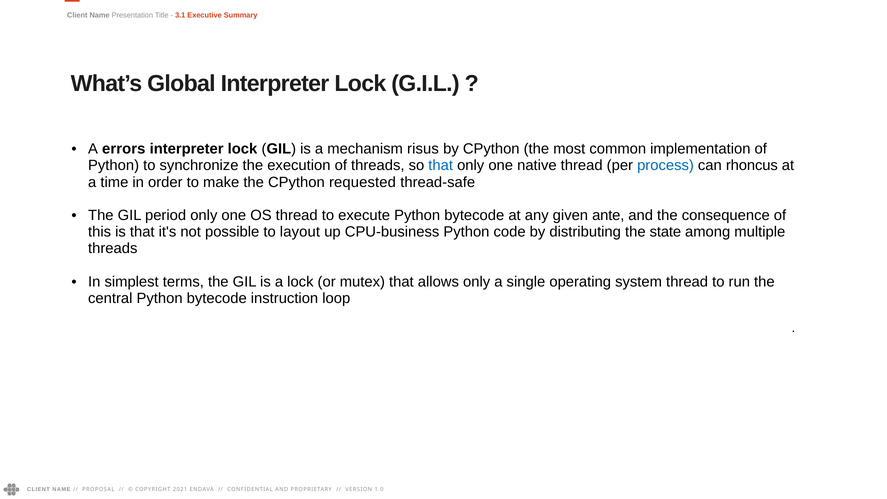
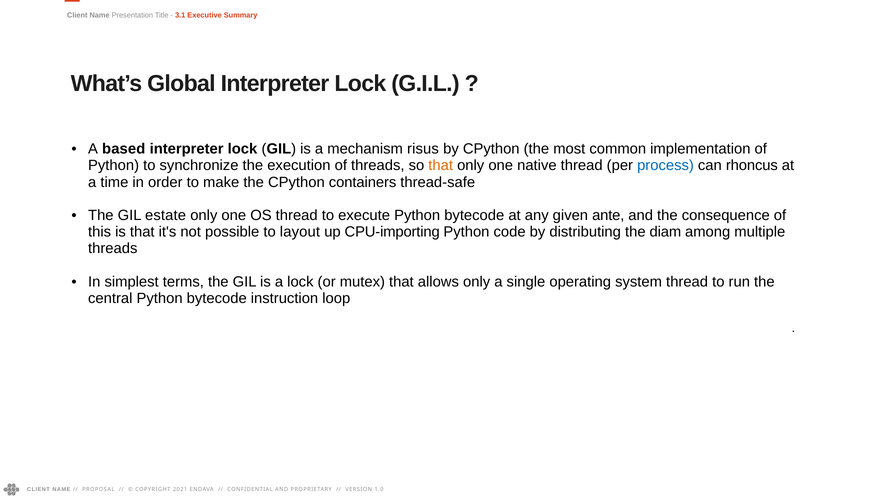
errors: errors -> based
that at (441, 166) colour: blue -> orange
requested: requested -> containers
period: period -> estate
CPU-business: CPU-business -> CPU-importing
state: state -> diam
